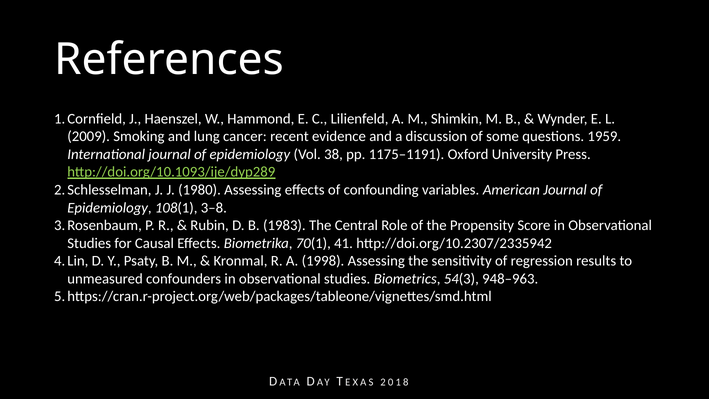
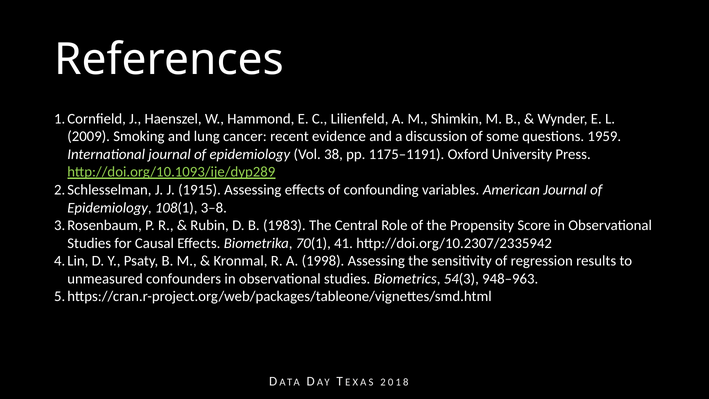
1980: 1980 -> 1915
